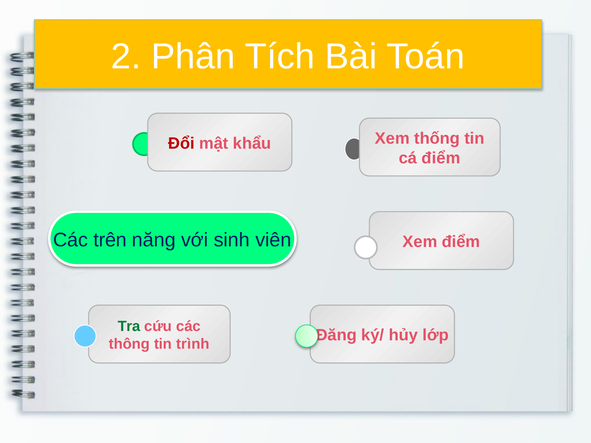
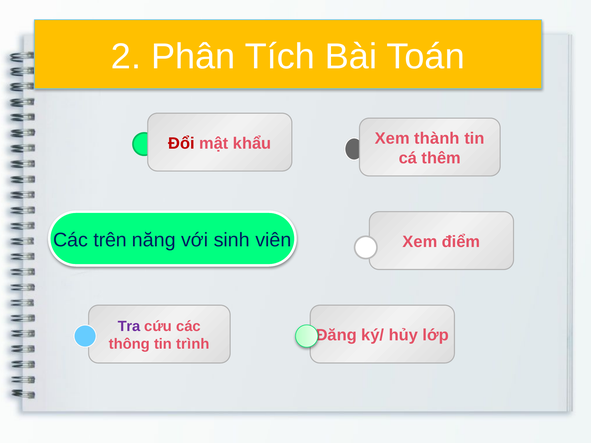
thống: thống -> thành
cá điểm: điểm -> thêm
Tra colour: green -> purple
